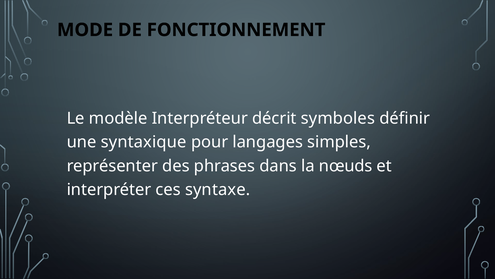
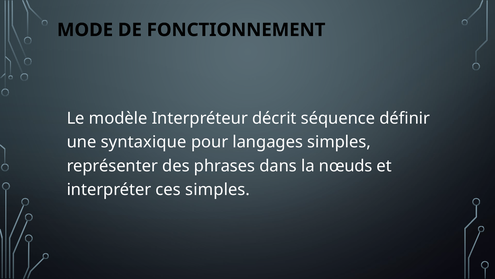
symboles: symboles -> séquence
ces syntaxe: syntaxe -> simples
